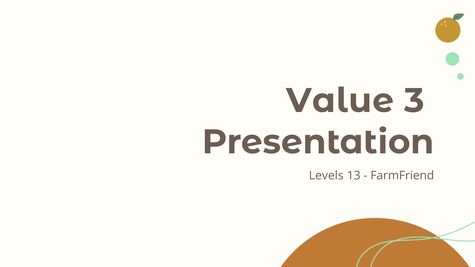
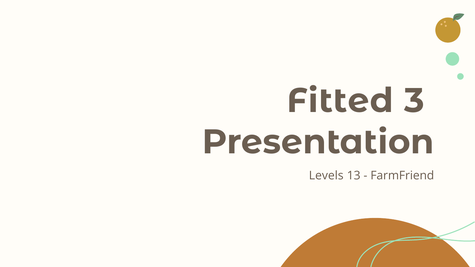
Value: Value -> Fitted
